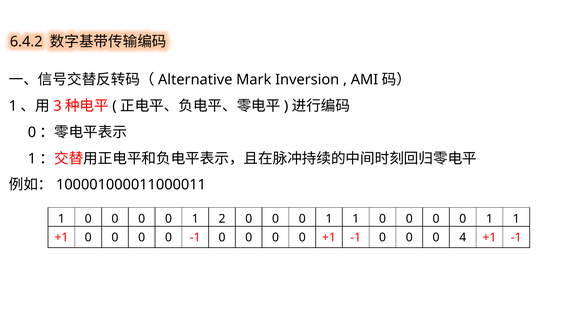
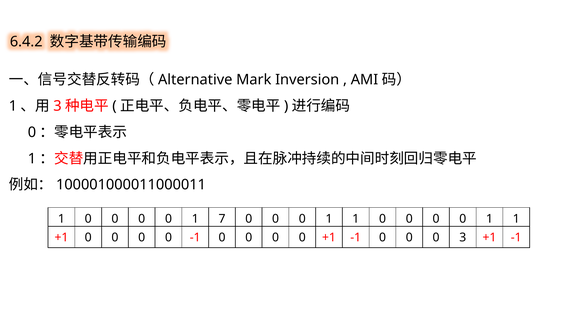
2: 2 -> 7
0 4: 4 -> 3
